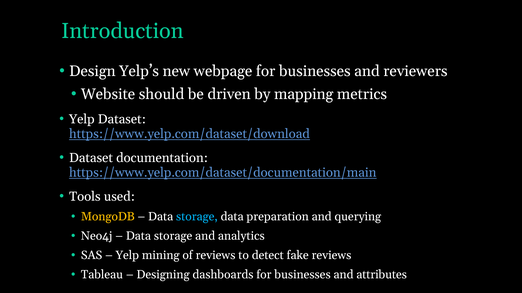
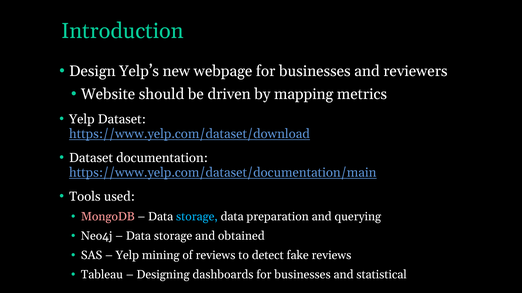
MongoDB colour: yellow -> pink
analytics: analytics -> obtained
attributes: attributes -> statistical
